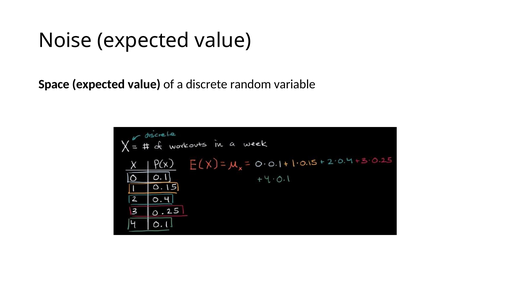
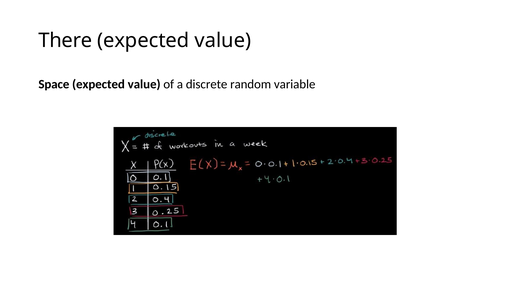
Noise: Noise -> There
